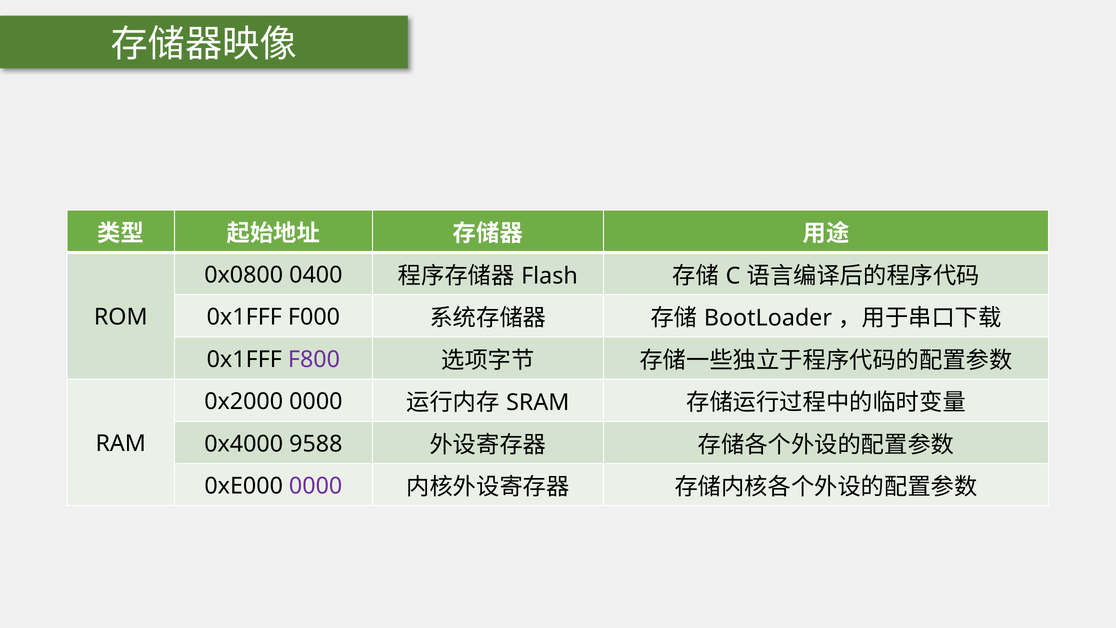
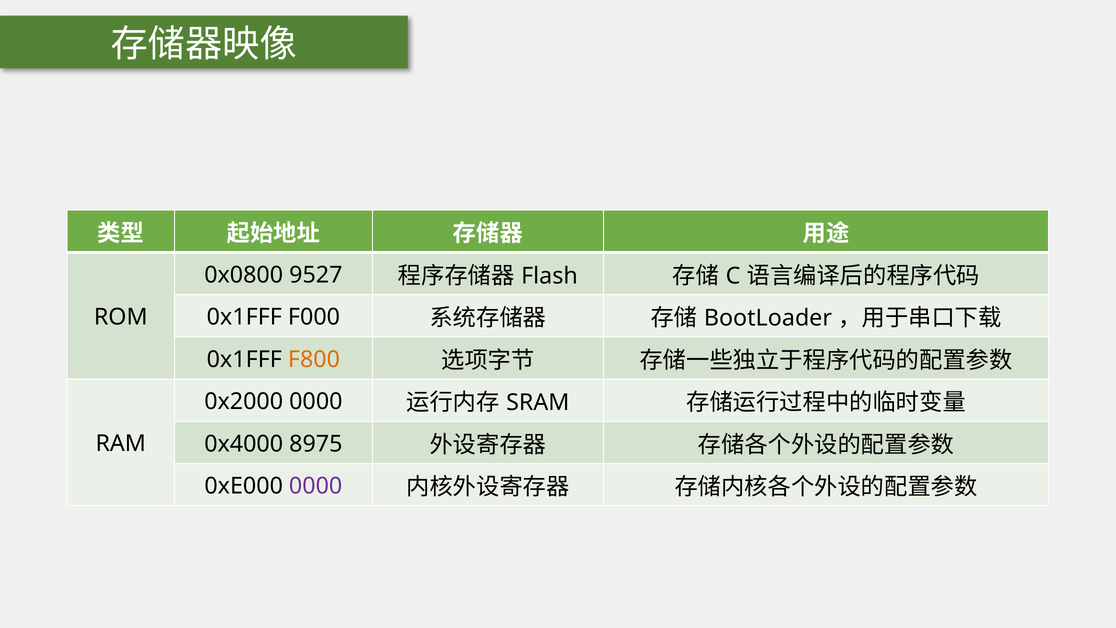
0400: 0400 -> 9527
F800 colour: purple -> orange
9588: 9588 -> 8975
